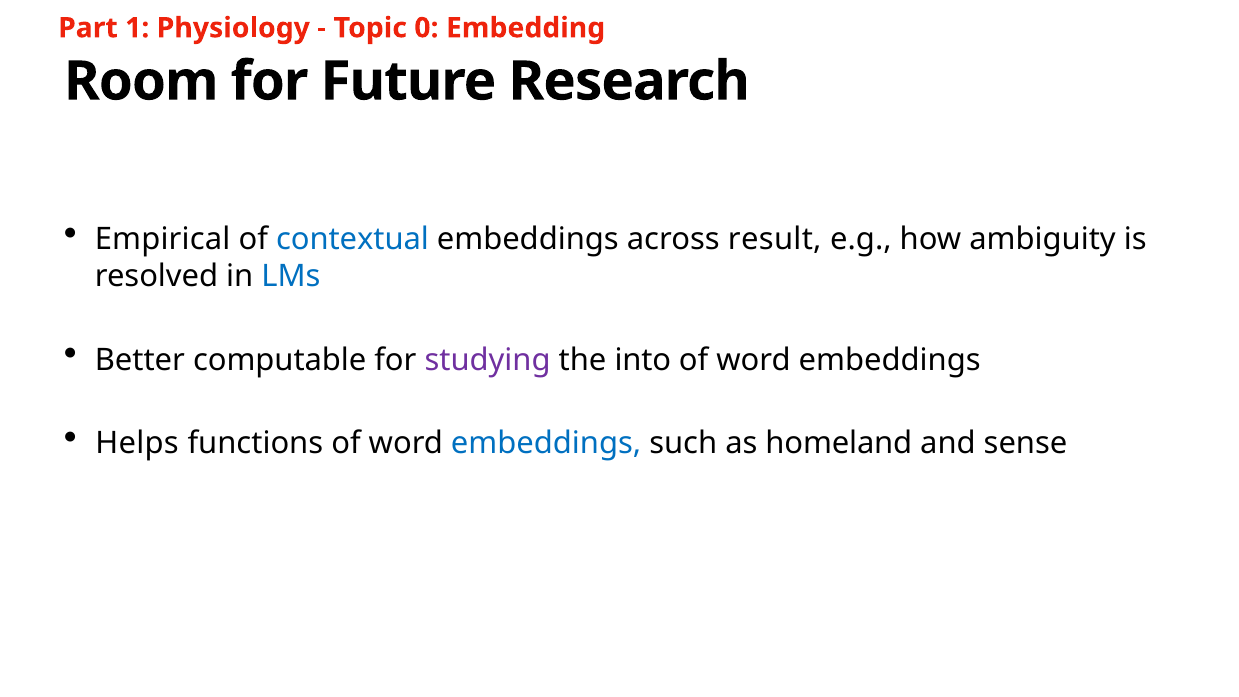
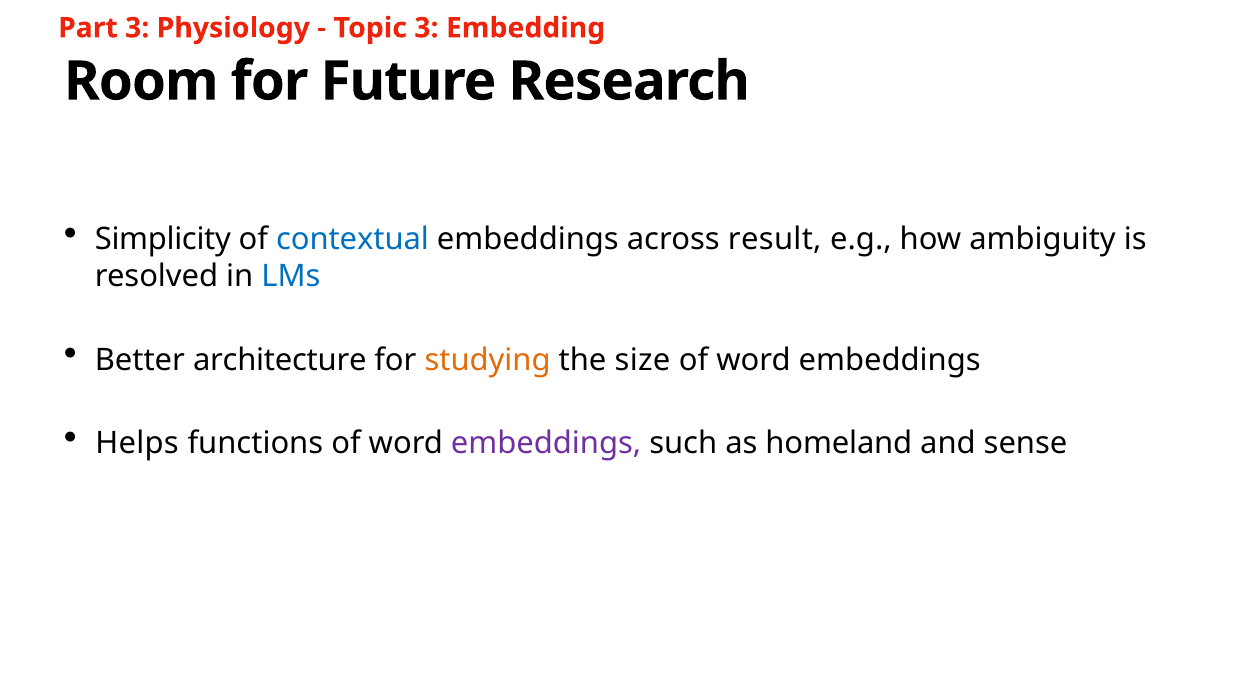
Part 1: 1 -> 3
Topic 0: 0 -> 3
Empirical: Empirical -> Simplicity
computable: computable -> architecture
studying colour: purple -> orange
into: into -> size
embeddings at (546, 444) colour: blue -> purple
